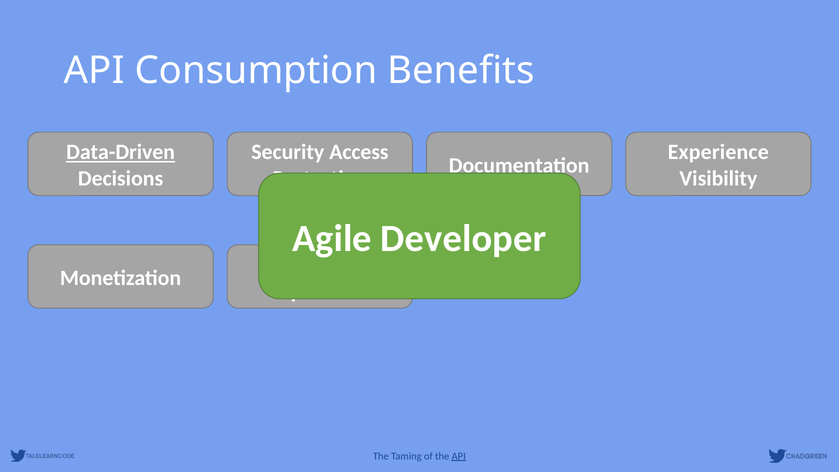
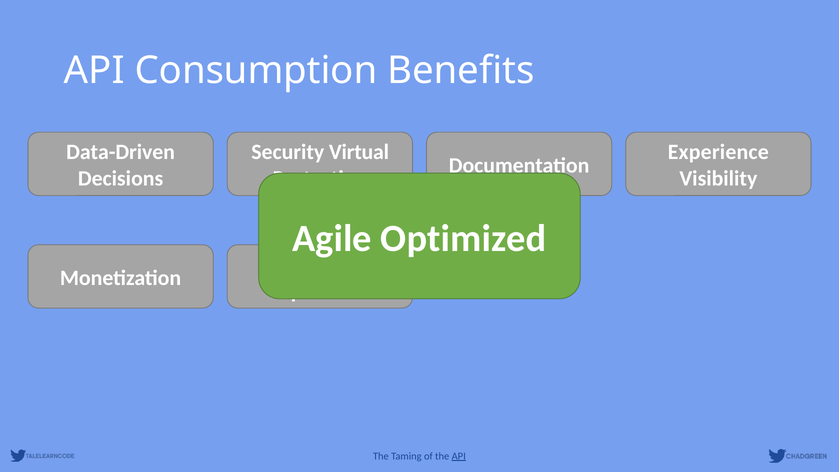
Data-Driven underline: present -> none
Access: Access -> Virtual
Developer: Developer -> Optimized
